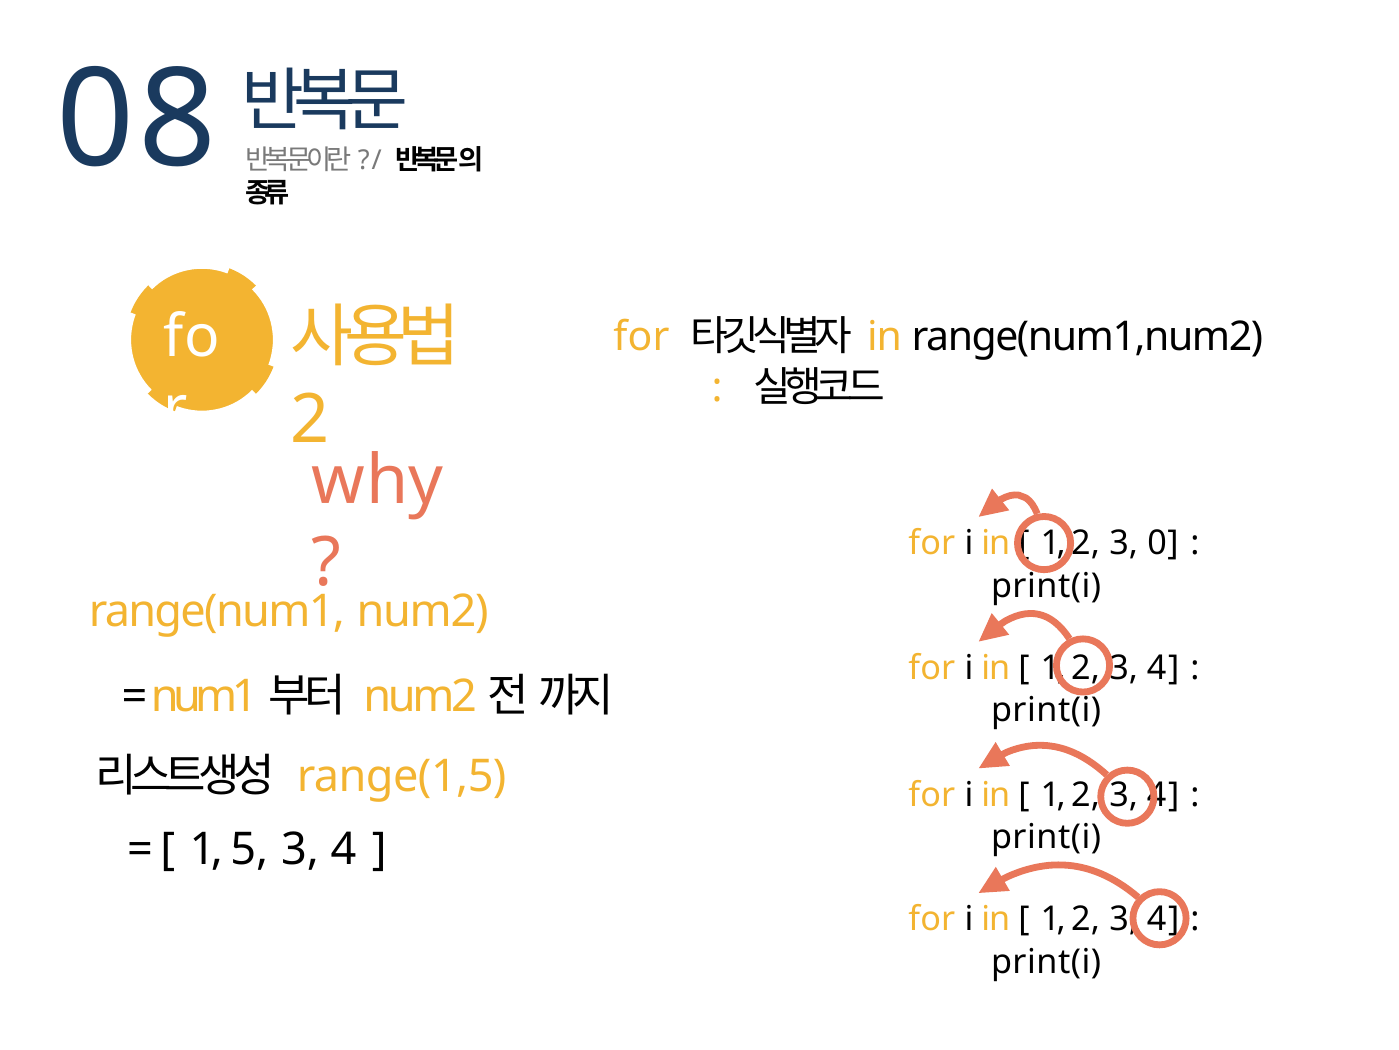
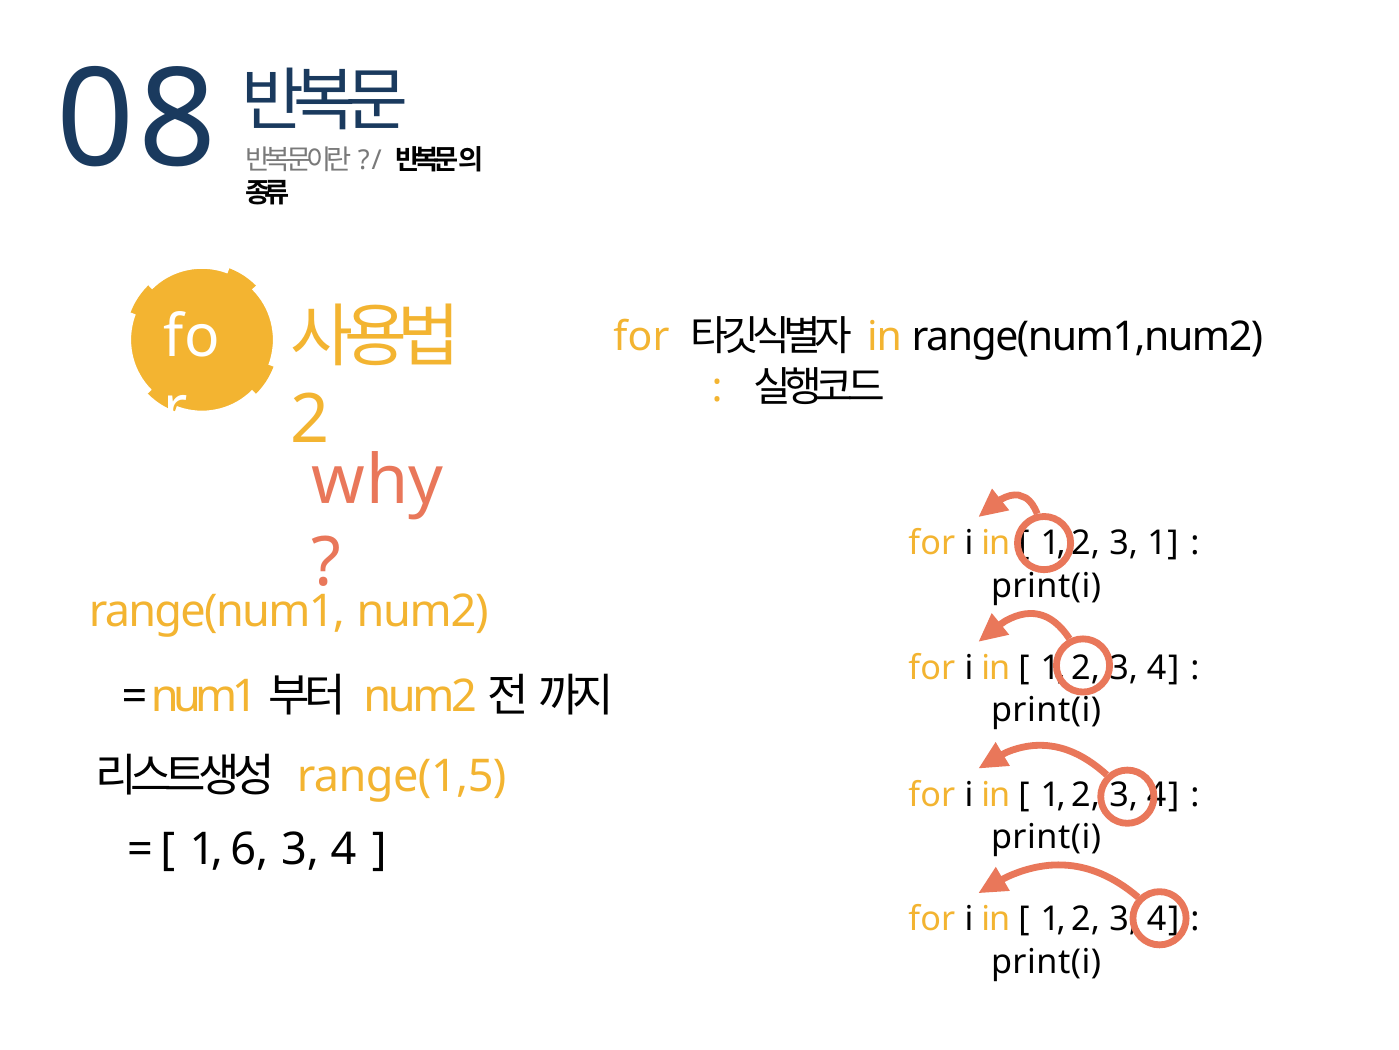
3 0: 0 -> 1
5: 5 -> 6
